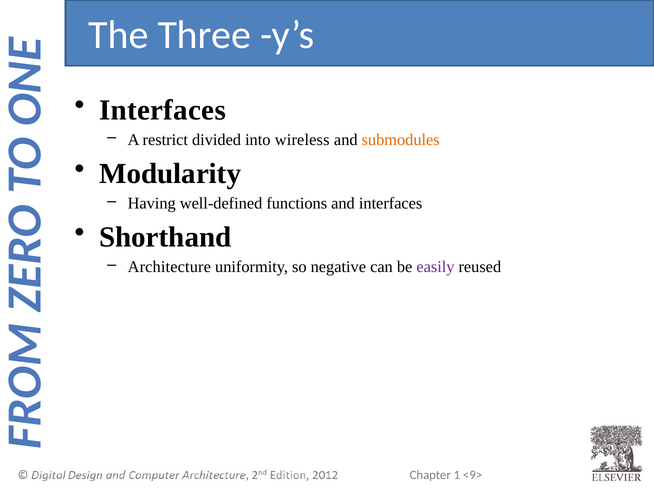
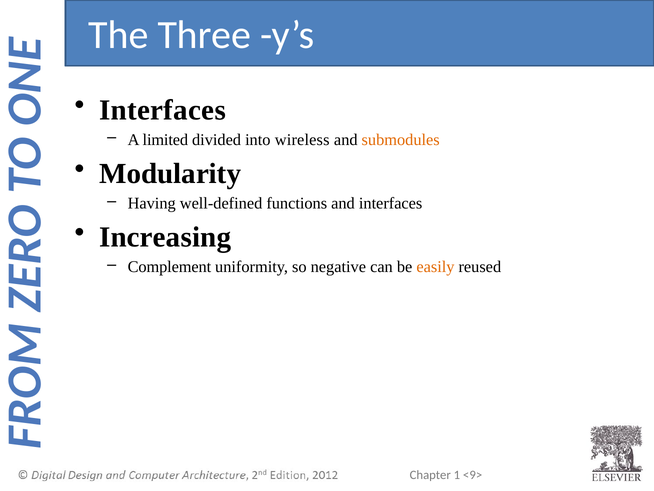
restrict: restrict -> limited
Shorthand: Shorthand -> Increasing
Architecture: Architecture -> Complement
easily colour: purple -> orange
